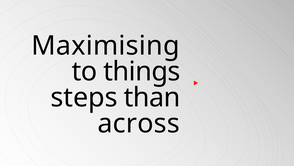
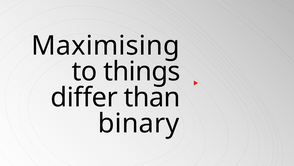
steps: steps -> differ
across: across -> binary
